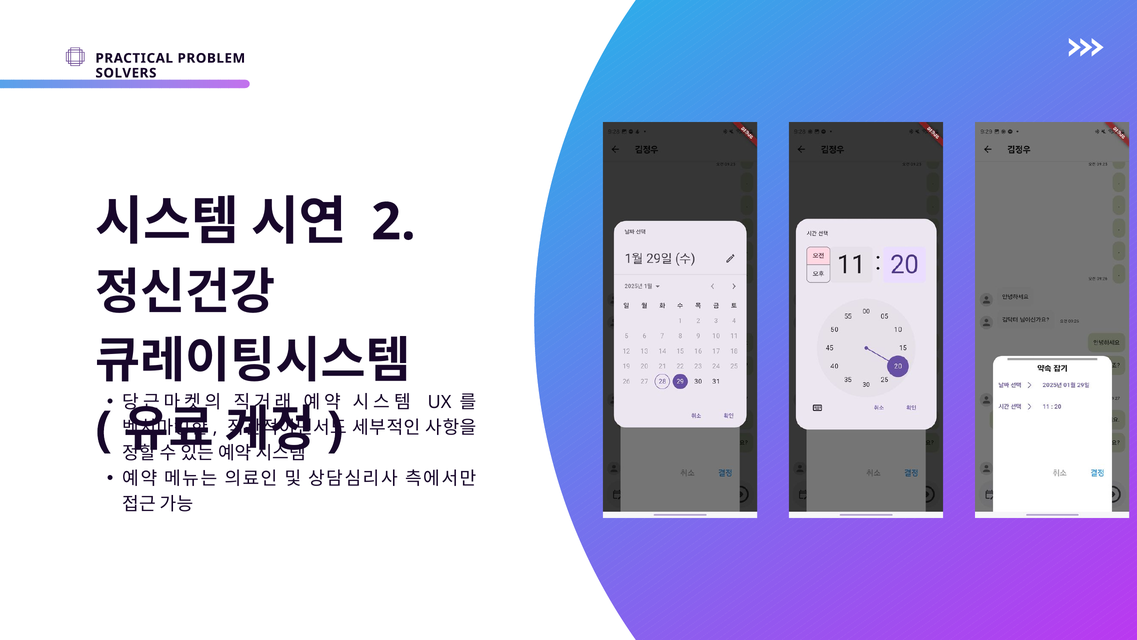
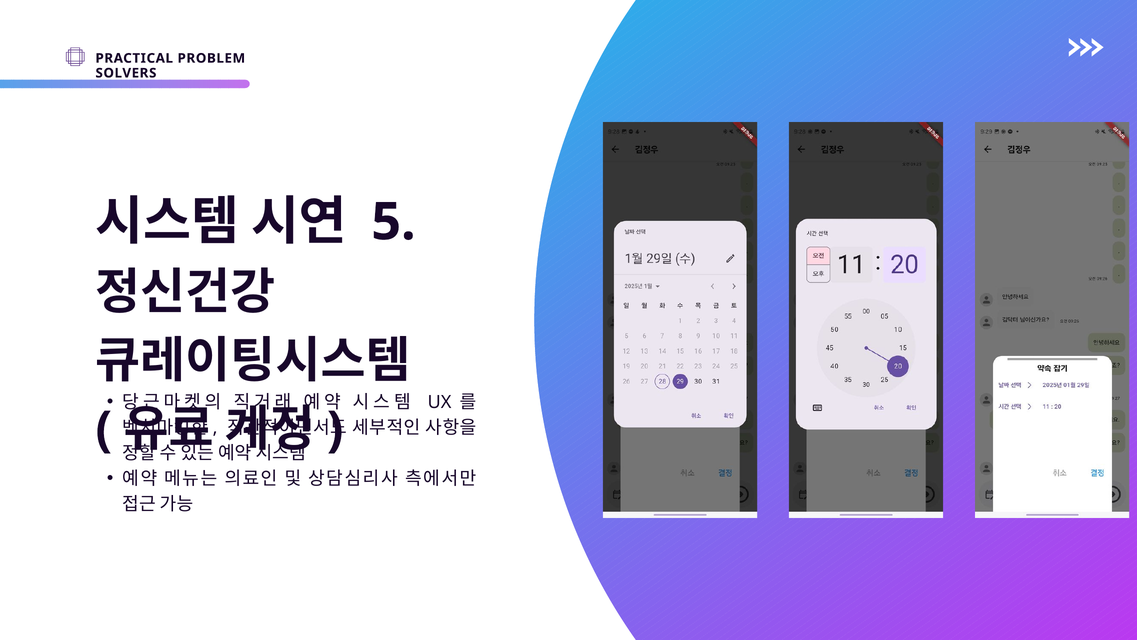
2: 2 -> 5
